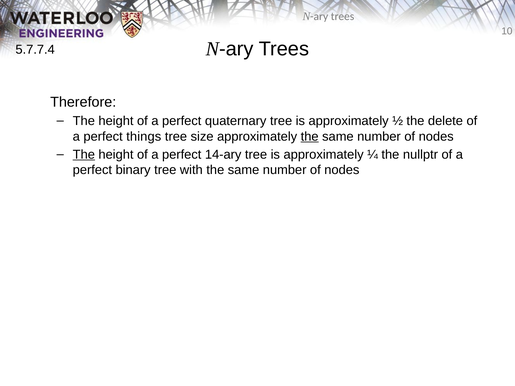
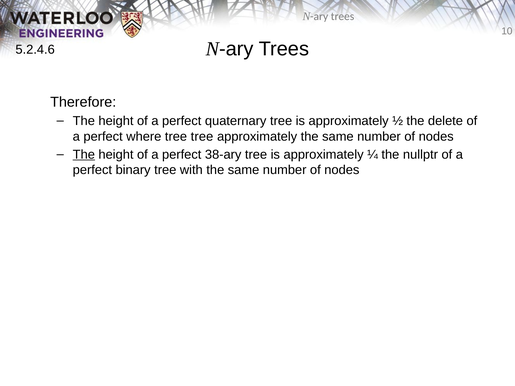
5.7.7.4: 5.7.7.4 -> 5.2.4.6
things: things -> where
tree size: size -> tree
the at (310, 137) underline: present -> none
14-ary: 14-ary -> 38-ary
